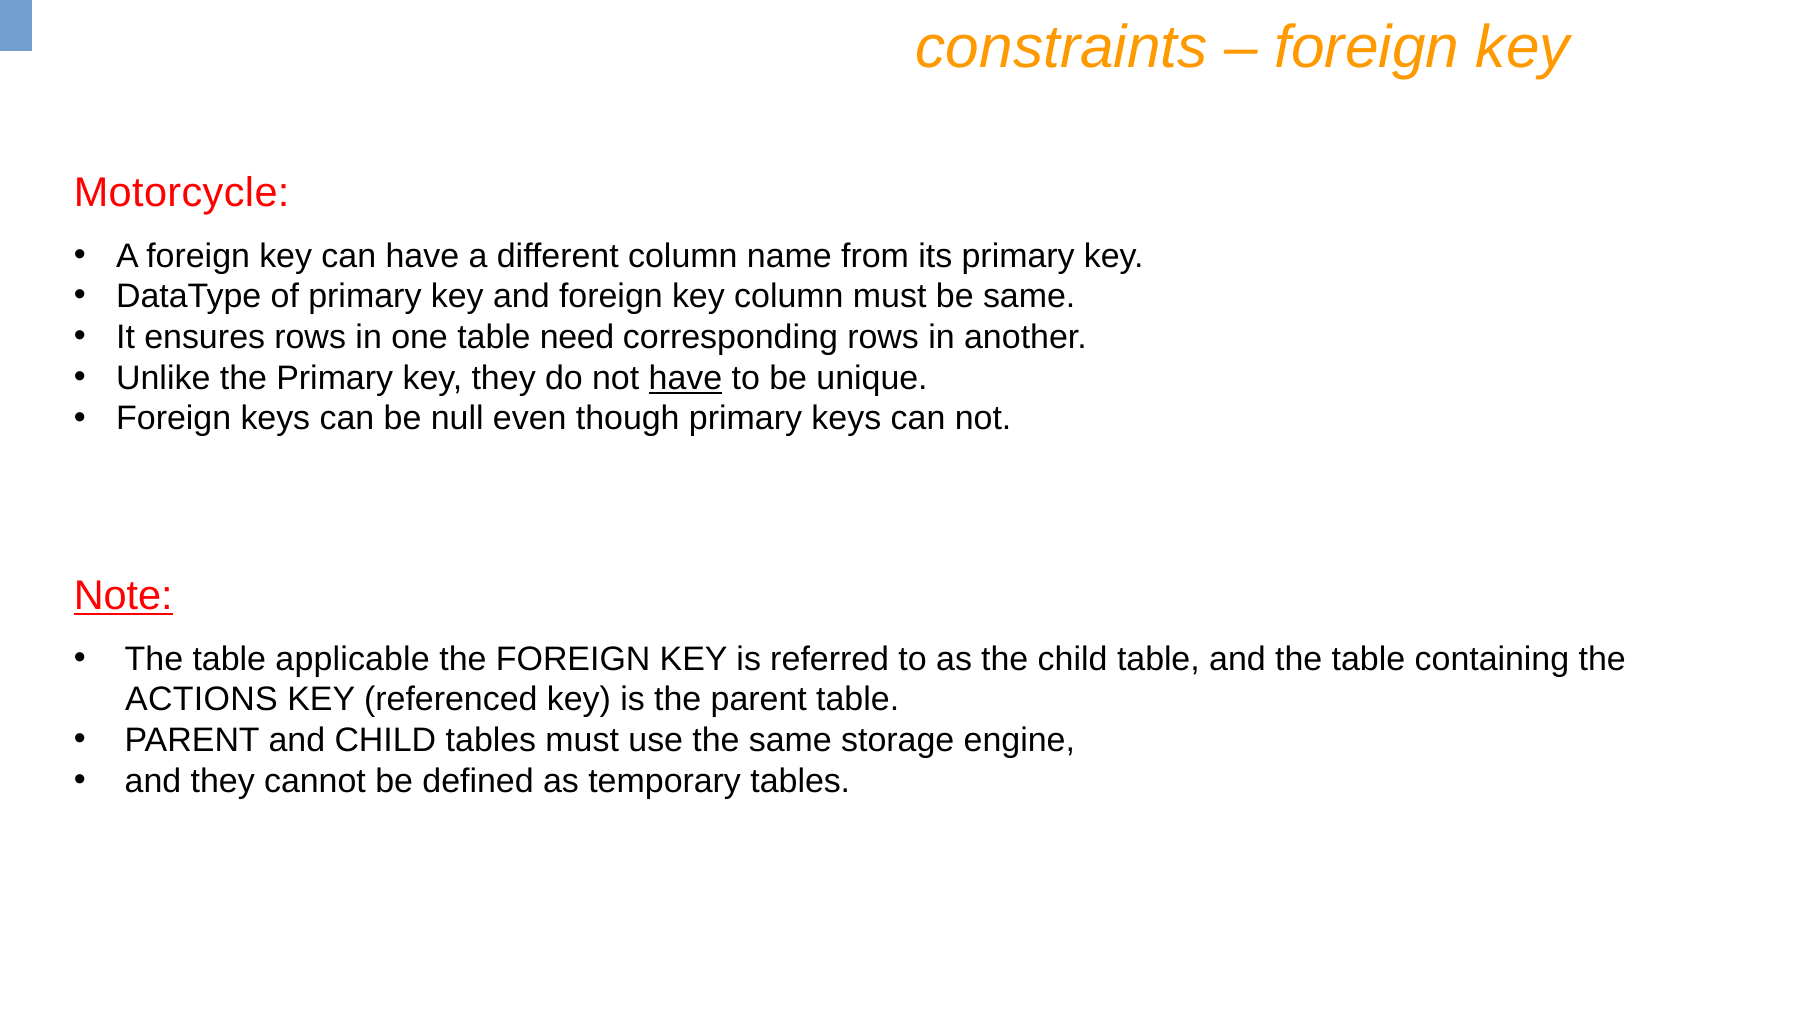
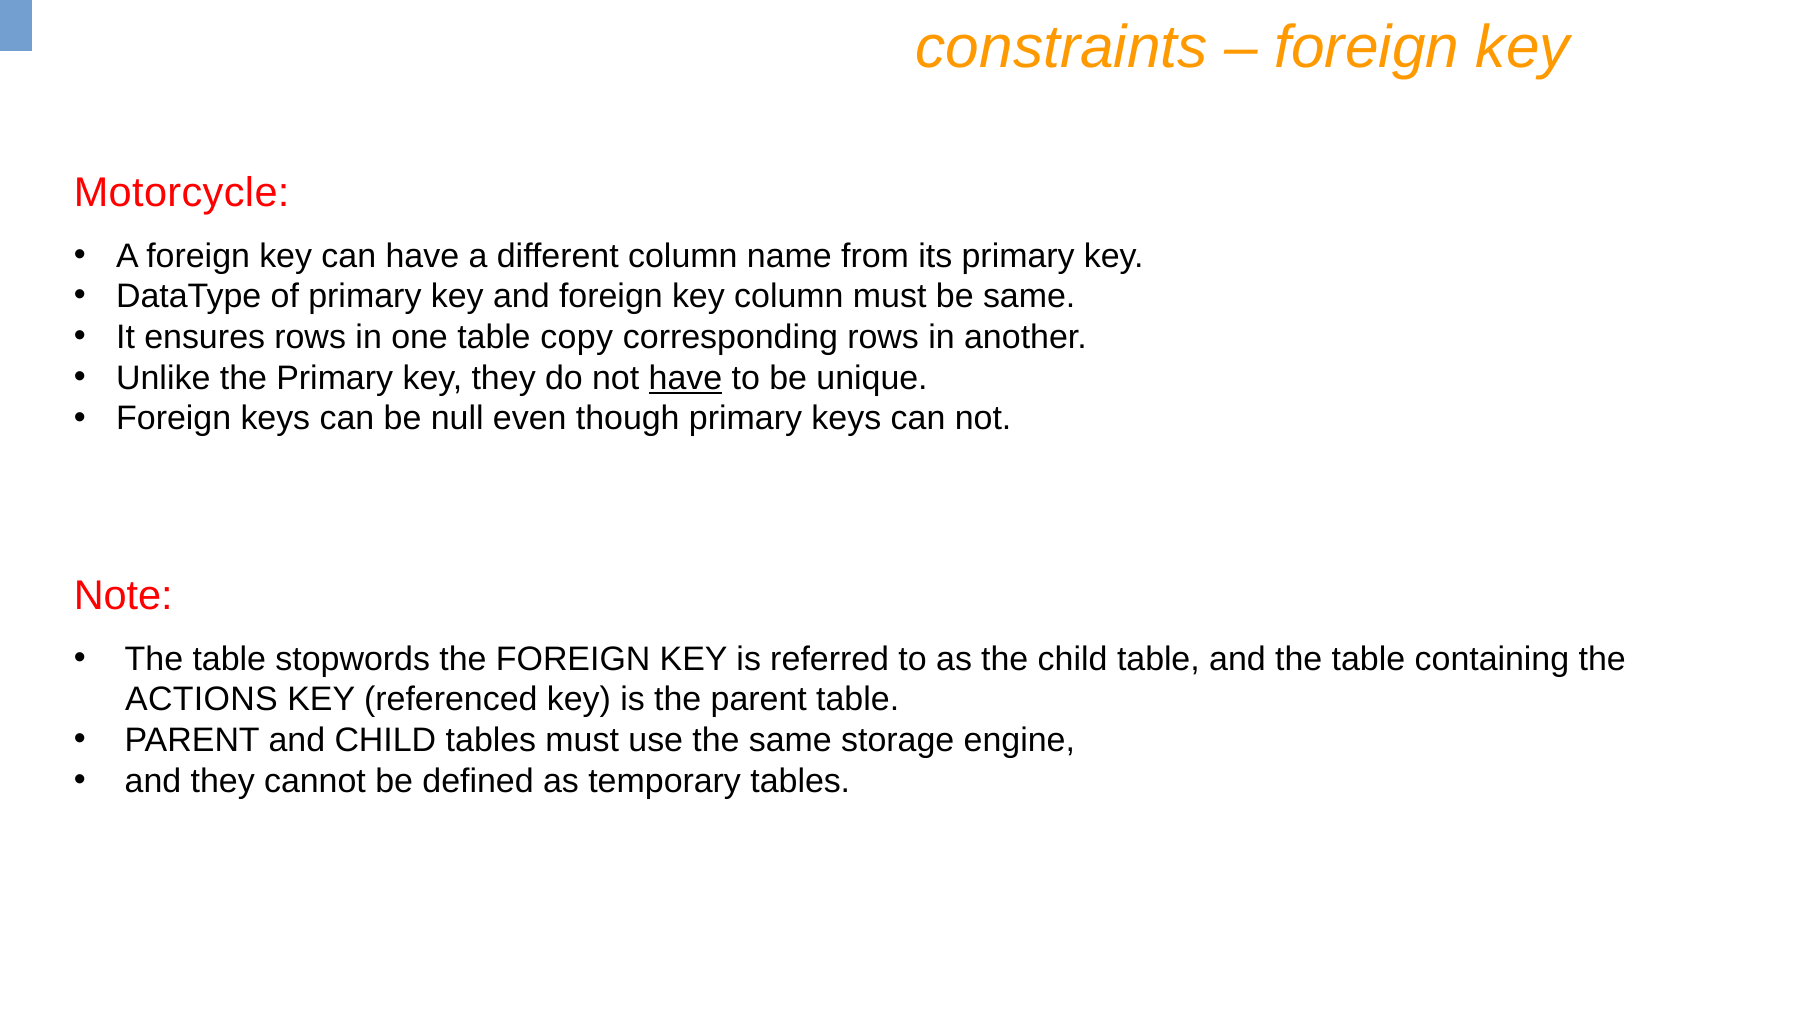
need: need -> copy
Note underline: present -> none
applicable: applicable -> stopwords
